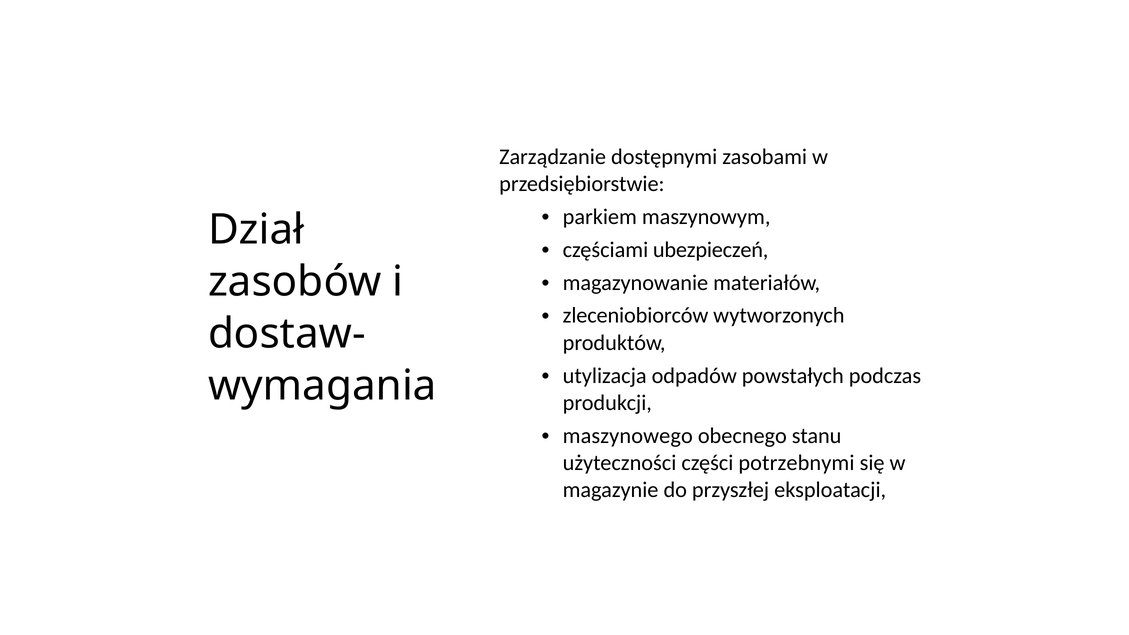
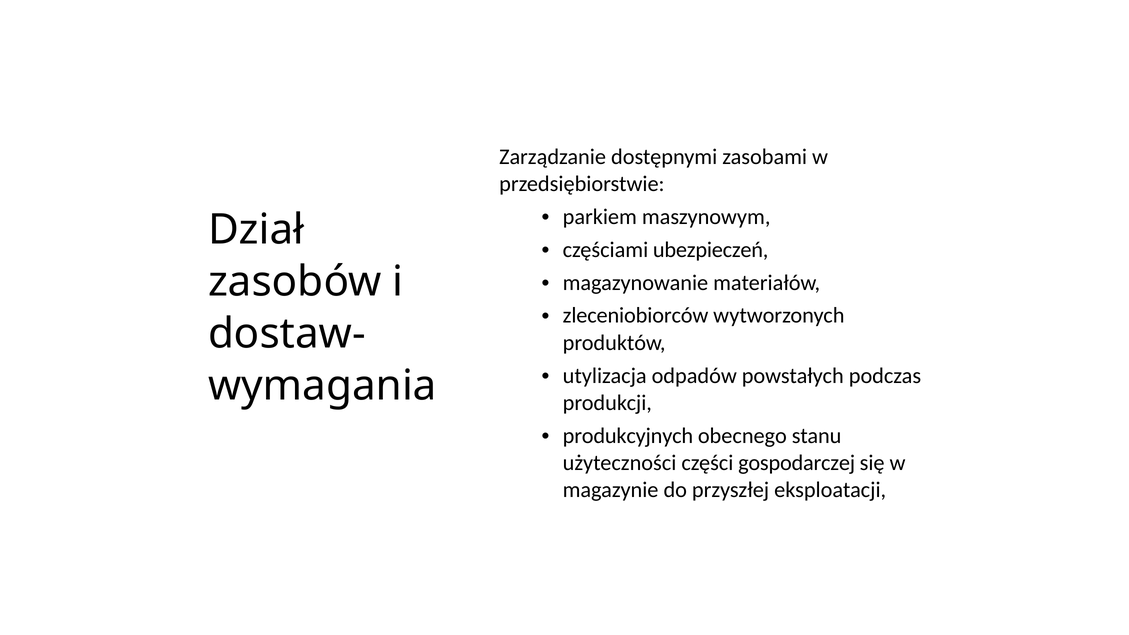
maszynowego: maszynowego -> produkcyjnych
potrzebnymi: potrzebnymi -> gospodarczej
